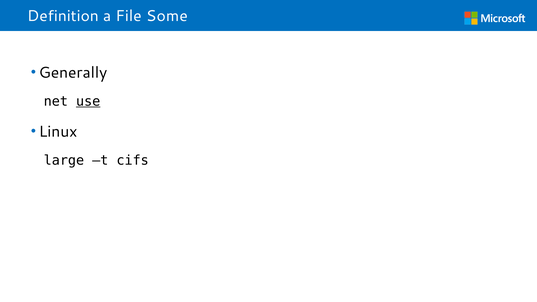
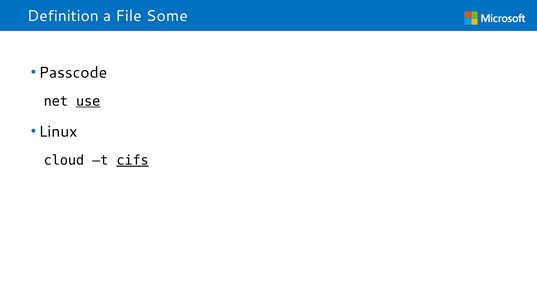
Generally: Generally -> Passcode
large: large -> cloud
cifs underline: none -> present
